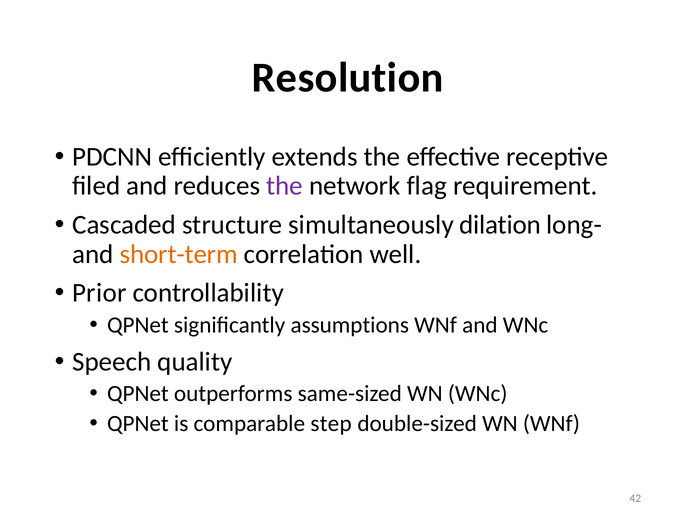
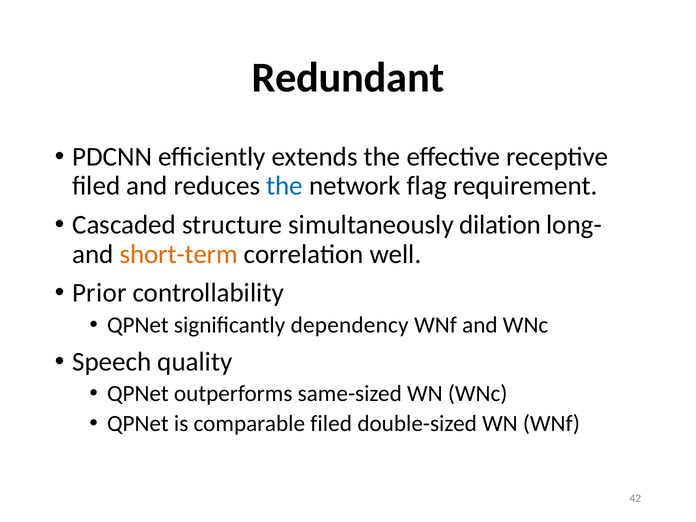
Resolution: Resolution -> Redundant
the at (285, 186) colour: purple -> blue
assumptions: assumptions -> dependency
comparable step: step -> filed
